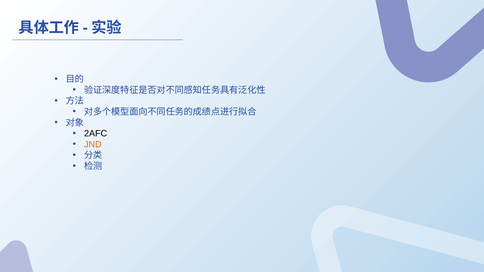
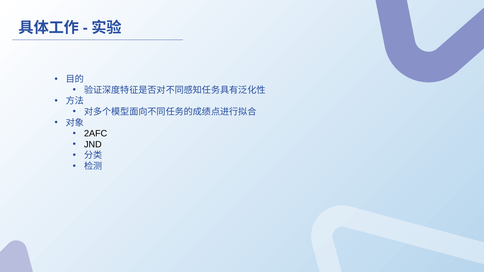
JND colour: orange -> black
